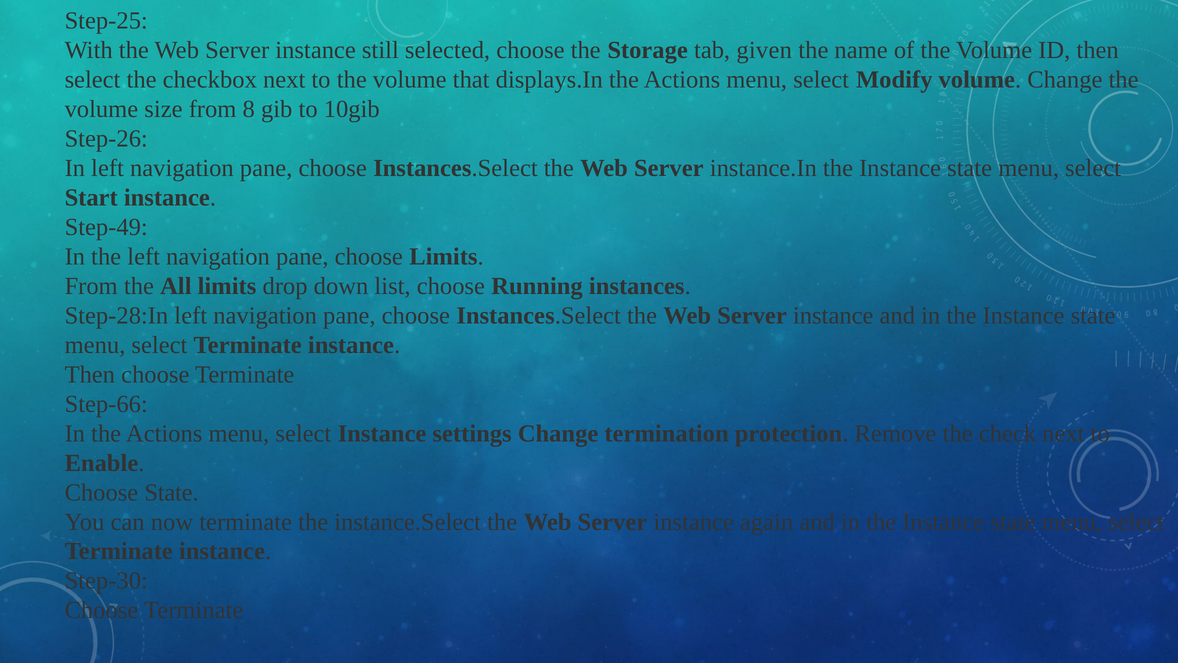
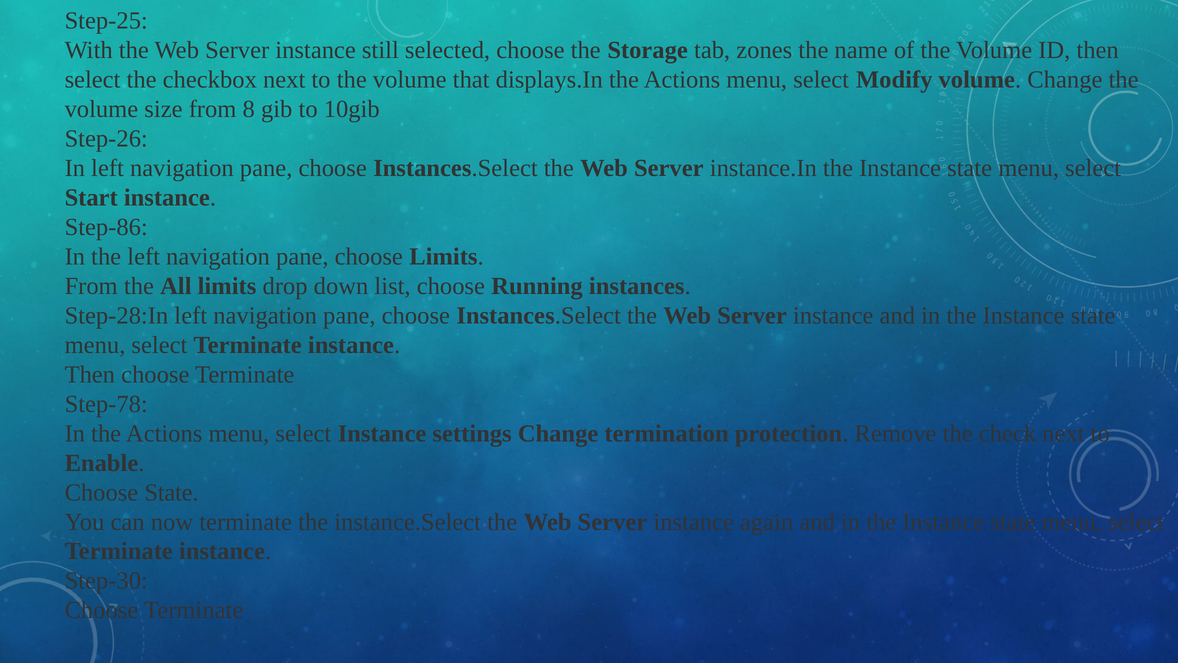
given: given -> zones
Step-49: Step-49 -> Step-86
Step-66: Step-66 -> Step-78
